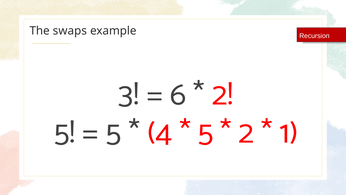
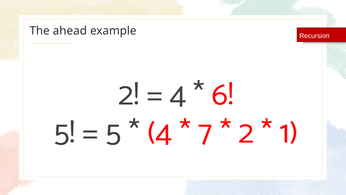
swaps: swaps -> ahead
3 at (129, 94): 3 -> 2
6 at (178, 94): 6 -> 4
2 at (222, 94): 2 -> 6
5 at (205, 132): 5 -> 7
